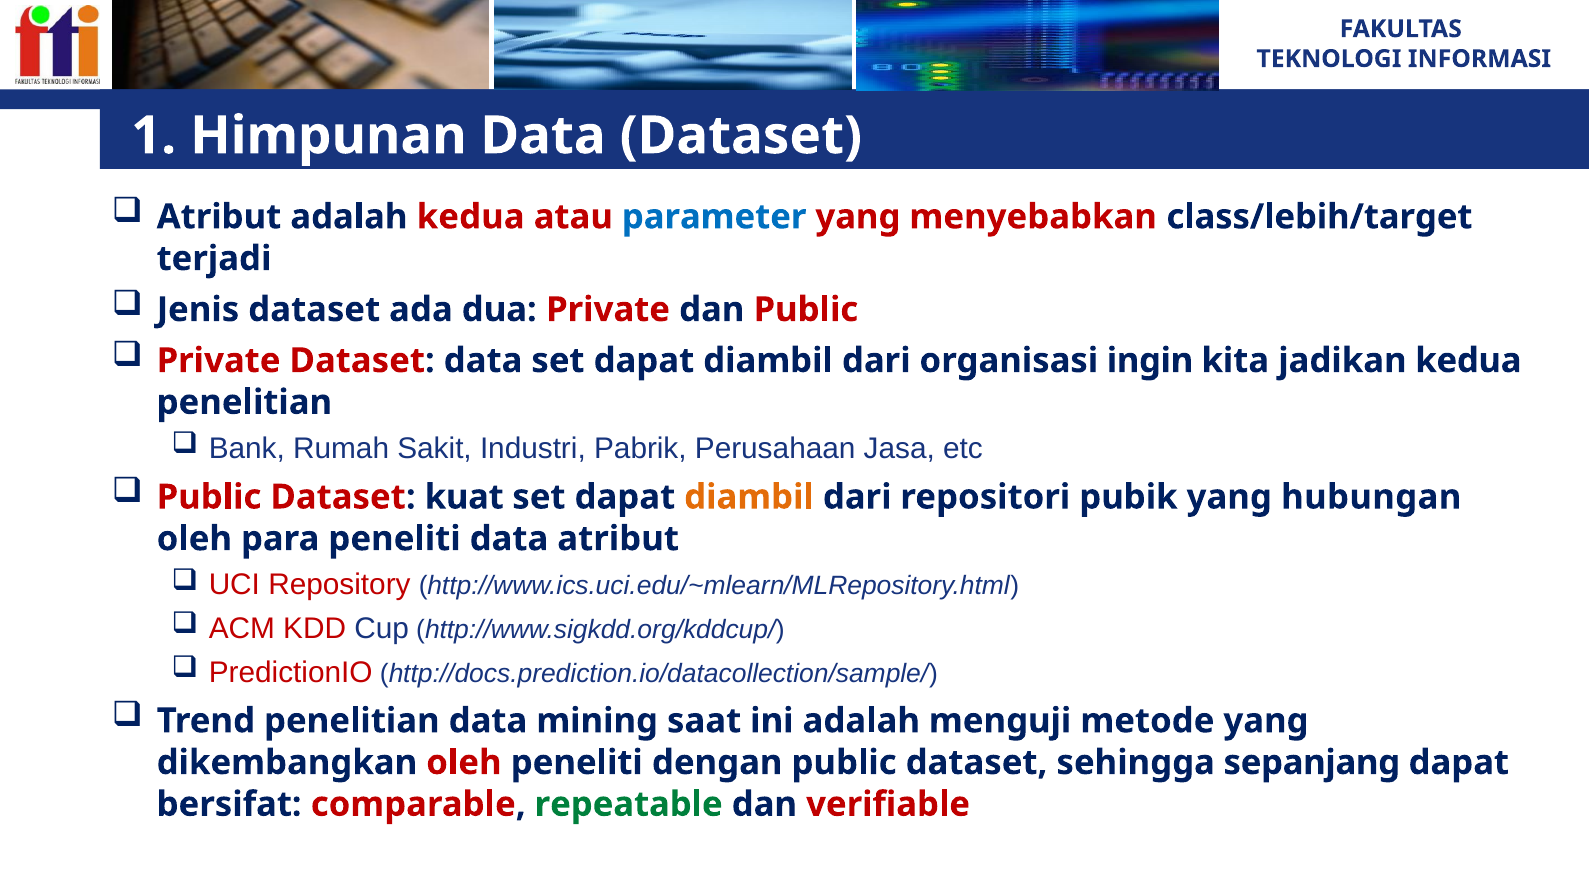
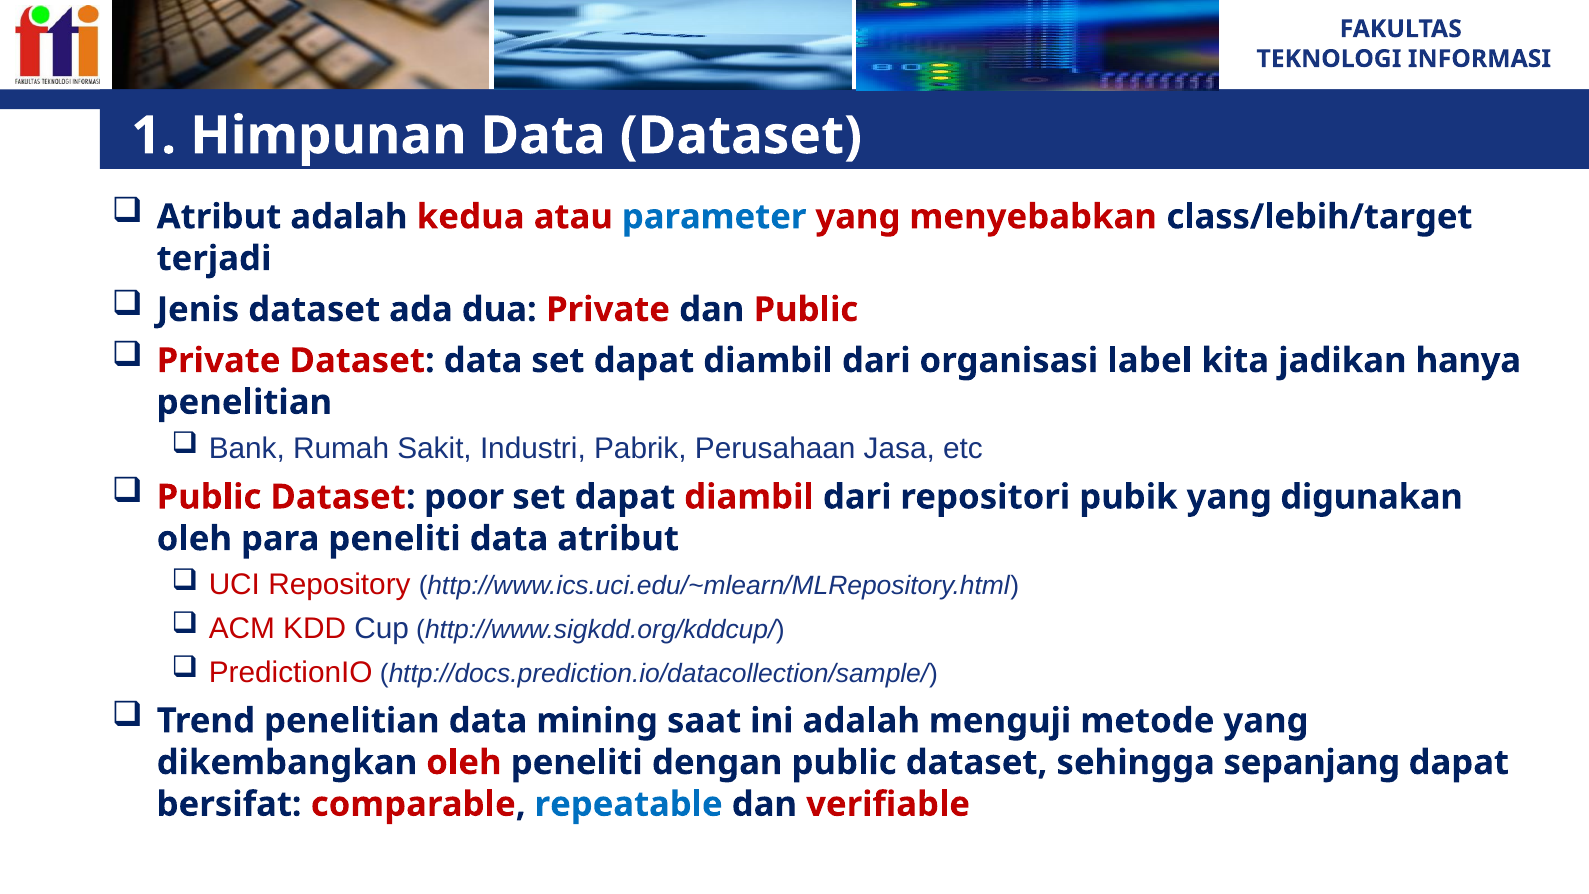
ingin: ingin -> label
jadikan kedua: kedua -> hanya
kuat: kuat -> poor
diambil at (749, 497) colour: orange -> red
hubungan: hubungan -> digunakan
repeatable colour: green -> blue
